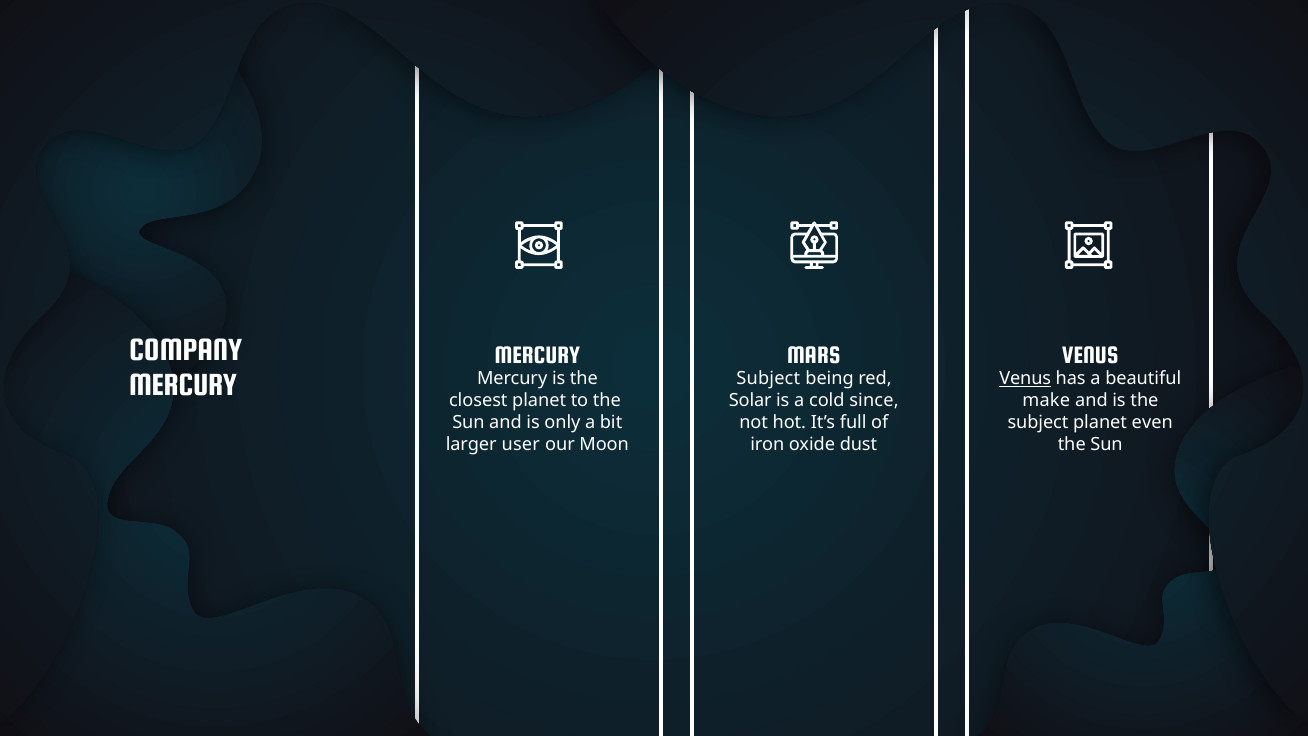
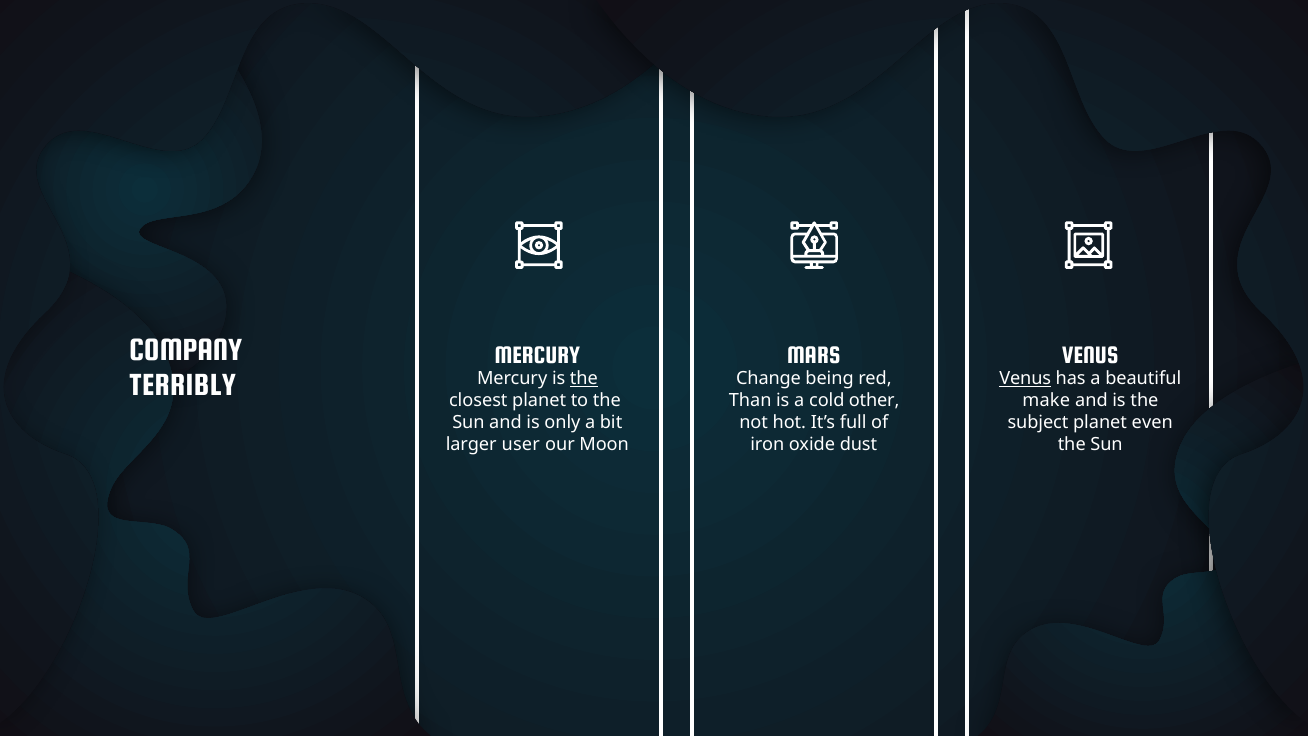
MERCURY at (183, 385): MERCURY -> TERRIBLY
the at (584, 378) underline: none -> present
Subject at (768, 378): Subject -> Change
Solar: Solar -> Than
since: since -> other
